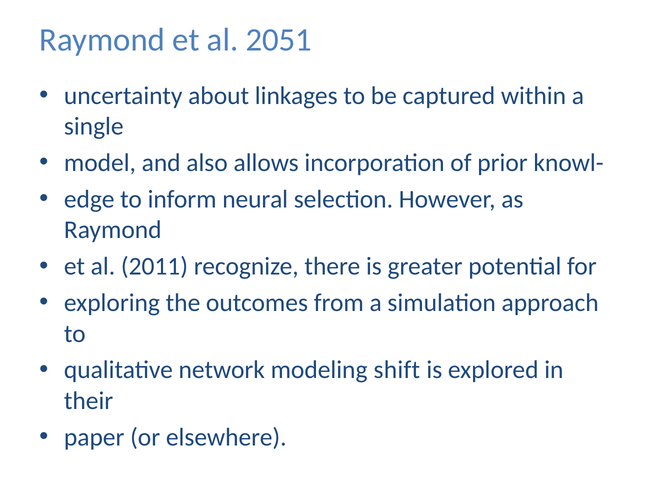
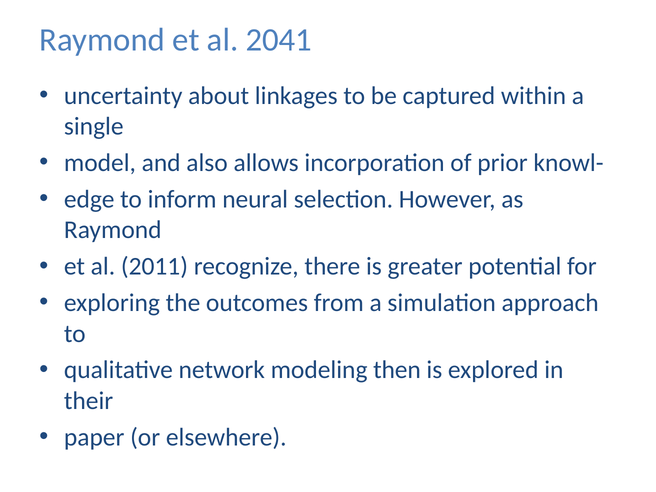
2051: 2051 -> 2041
shift: shift -> then
